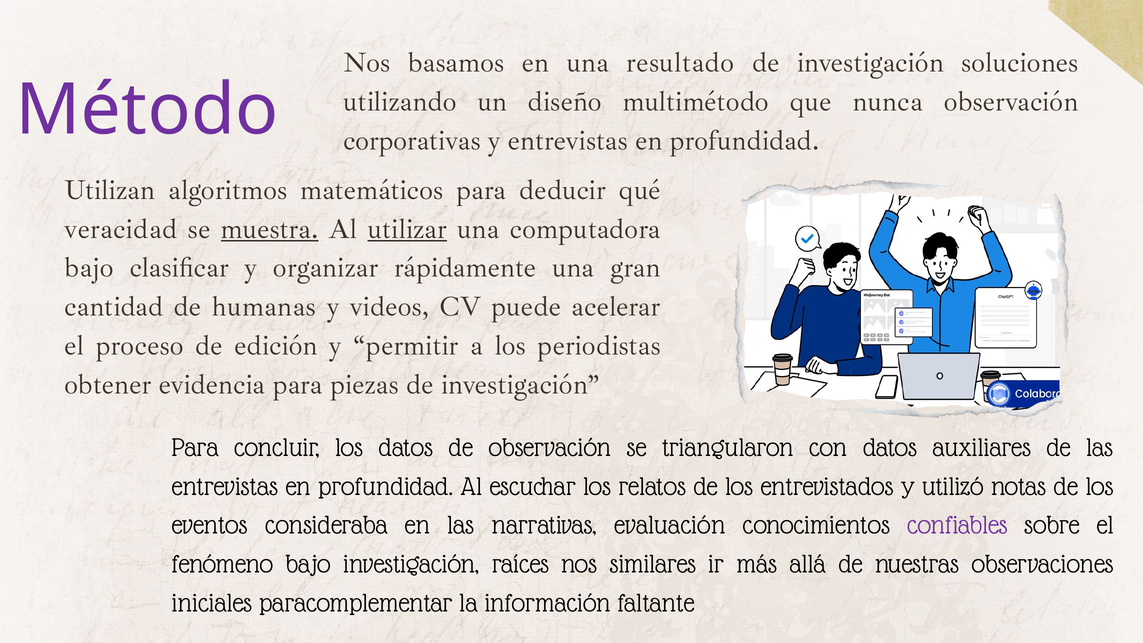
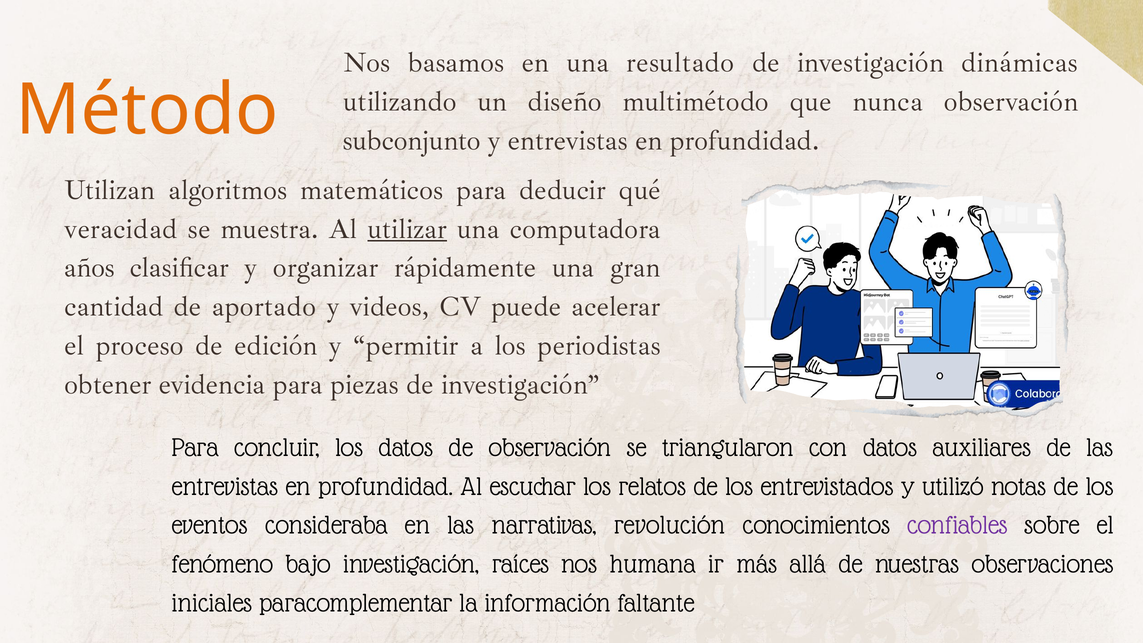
soluciones: soluciones -> dinámicas
Método colour: purple -> orange
corporativas: corporativas -> subconjunto
muestra underline: present -> none
bajo at (89, 268): bajo -> años
humanas: humanas -> aportado
evaluación: evaluación -> revolución
similares: similares -> humana
